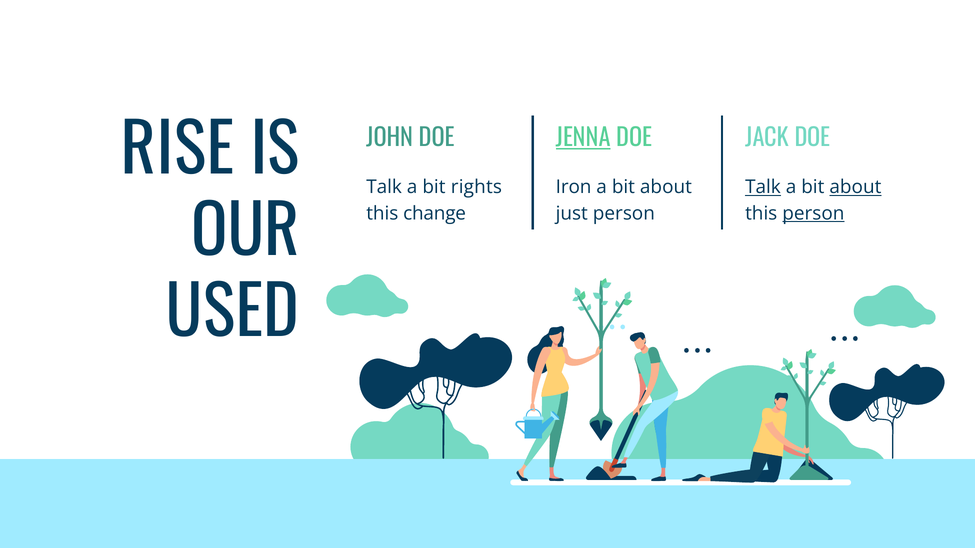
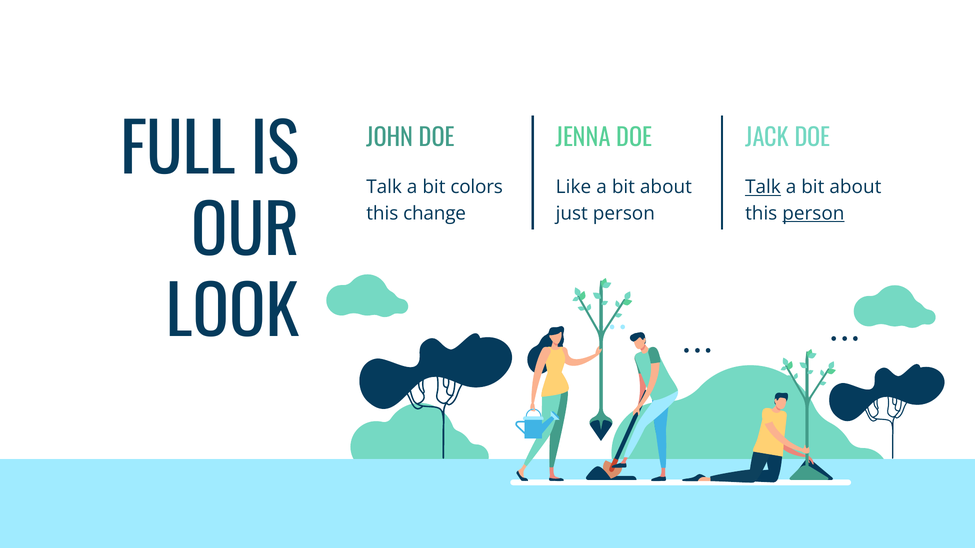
JENNA underline: present -> none
RISE: RISE -> FULL
rights: rights -> colors
Iron: Iron -> Like
about at (855, 187) underline: present -> none
USED: USED -> LOOK
